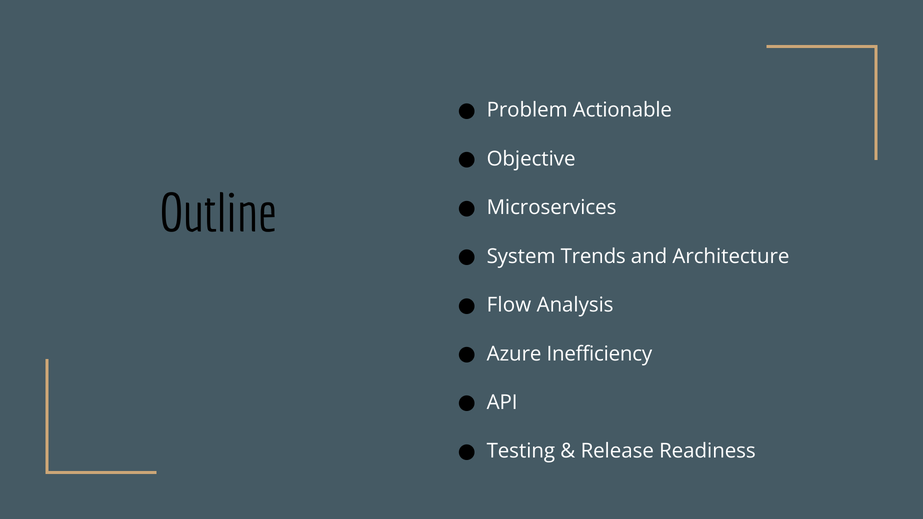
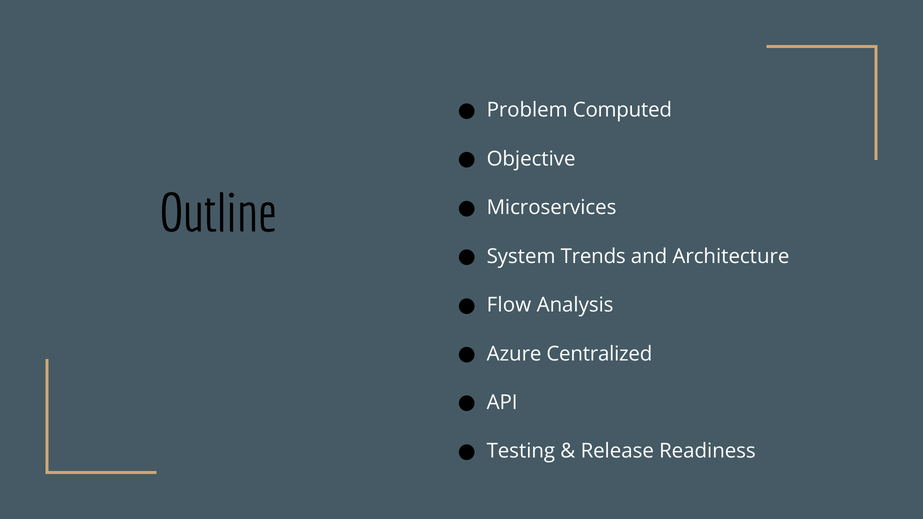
Actionable: Actionable -> Computed
Inefficiency: Inefficiency -> Centralized
